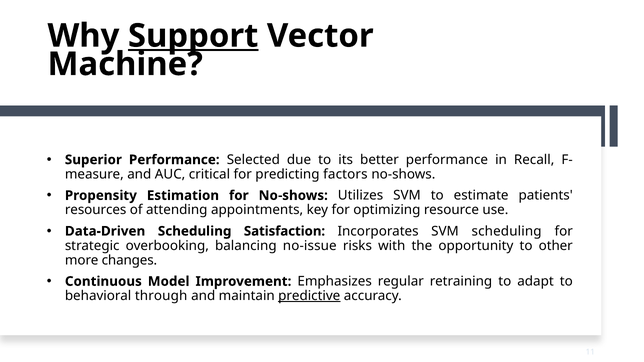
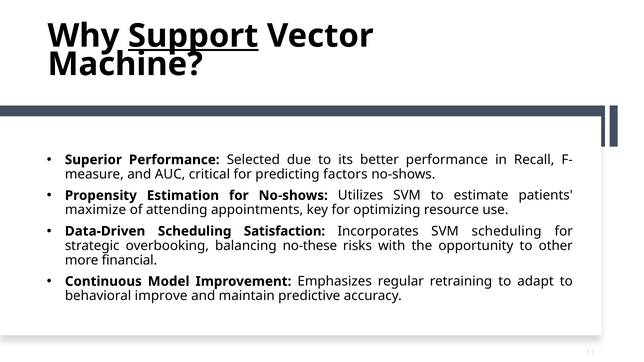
resources: resources -> maximize
no-issue: no-issue -> no-these
changes: changes -> financial
through: through -> improve
predictive underline: present -> none
